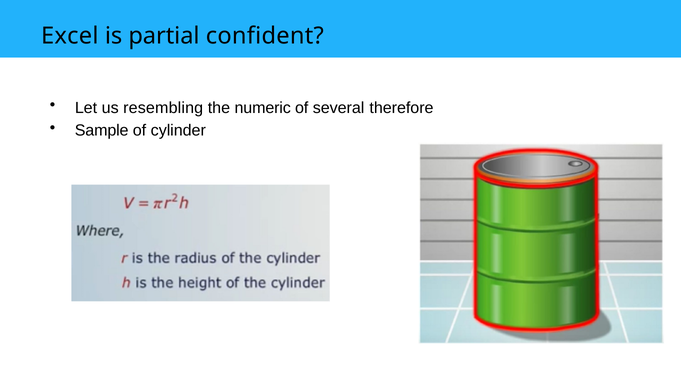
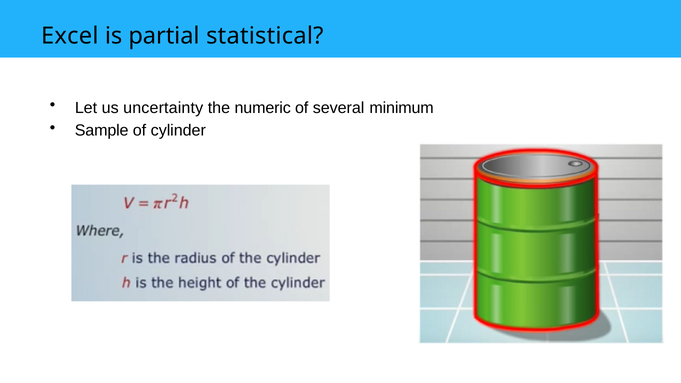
confident: confident -> statistical
resembling: resembling -> uncertainty
therefore: therefore -> minimum
